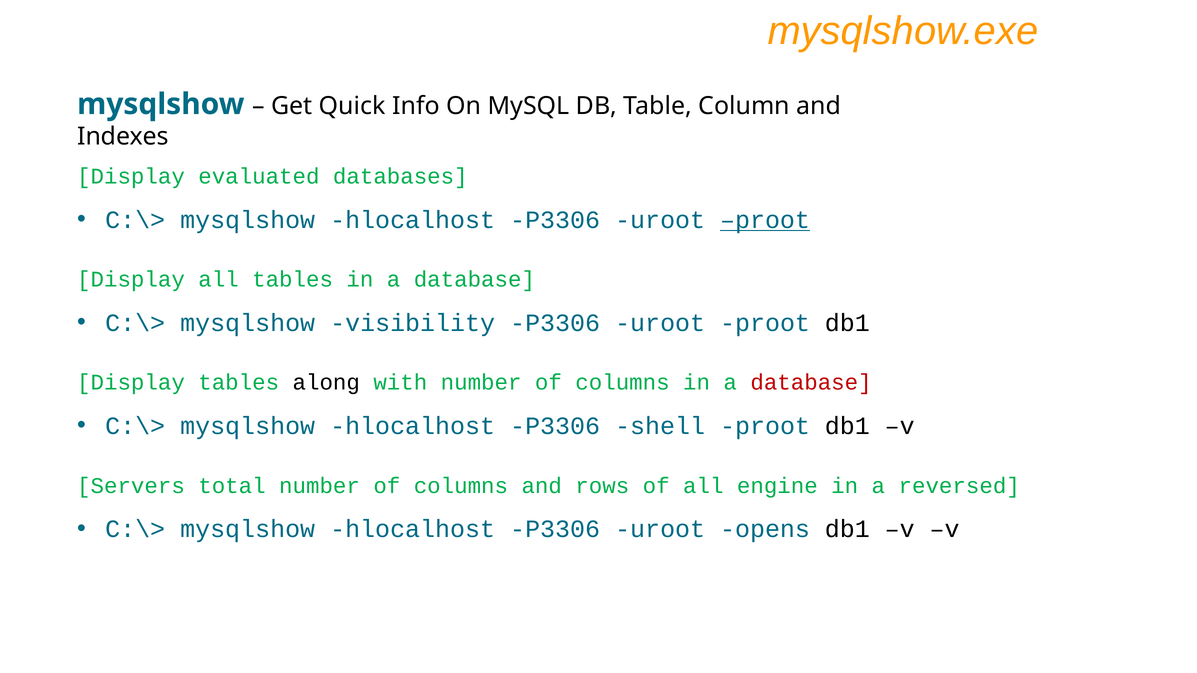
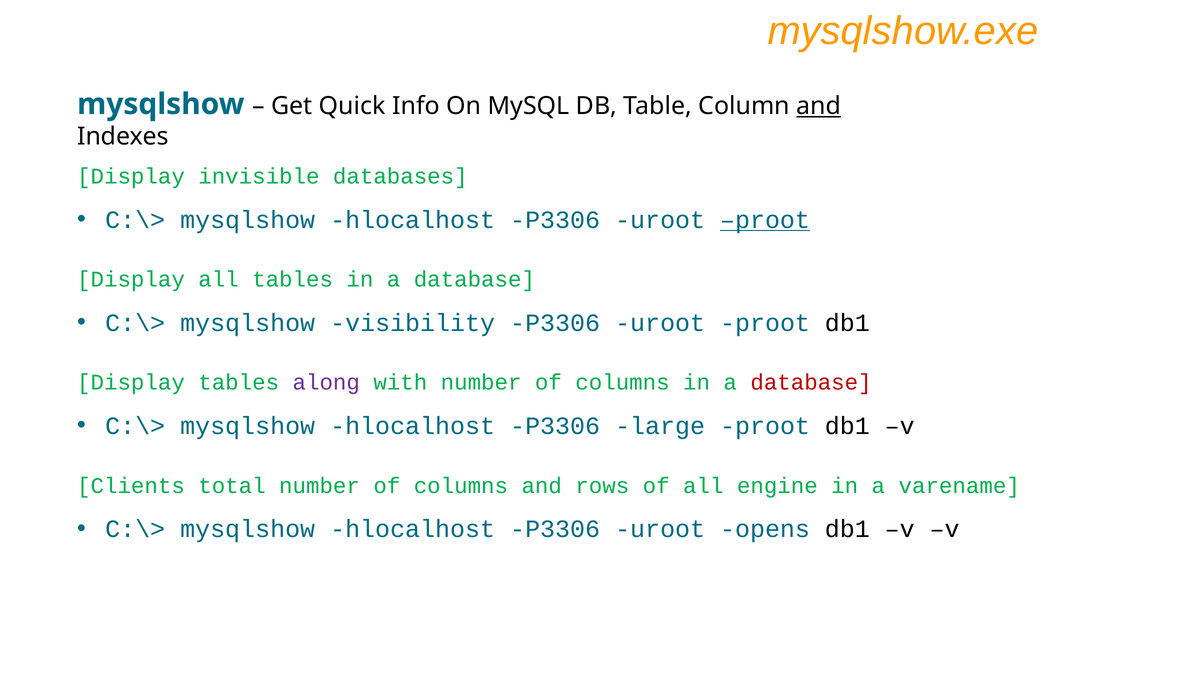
and at (819, 106) underline: none -> present
evaluated: evaluated -> invisible
along colour: black -> purple
shell: shell -> large
Servers: Servers -> Clients
reversed: reversed -> varename
